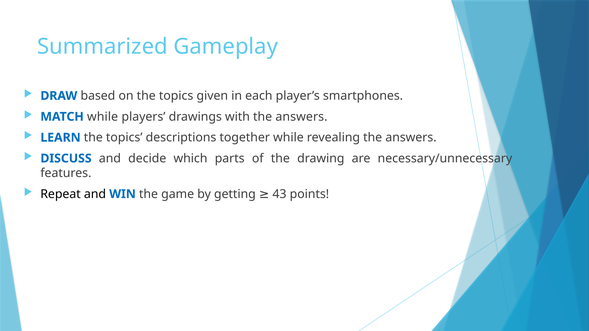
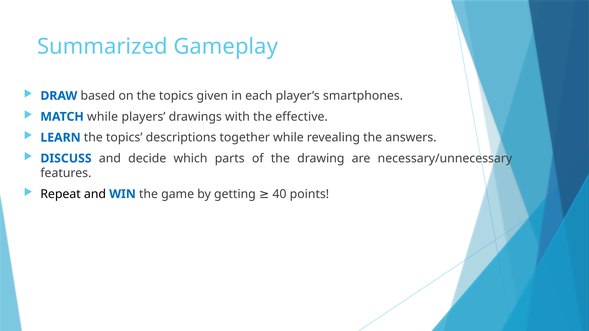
with the answers: answers -> effective
43: 43 -> 40
